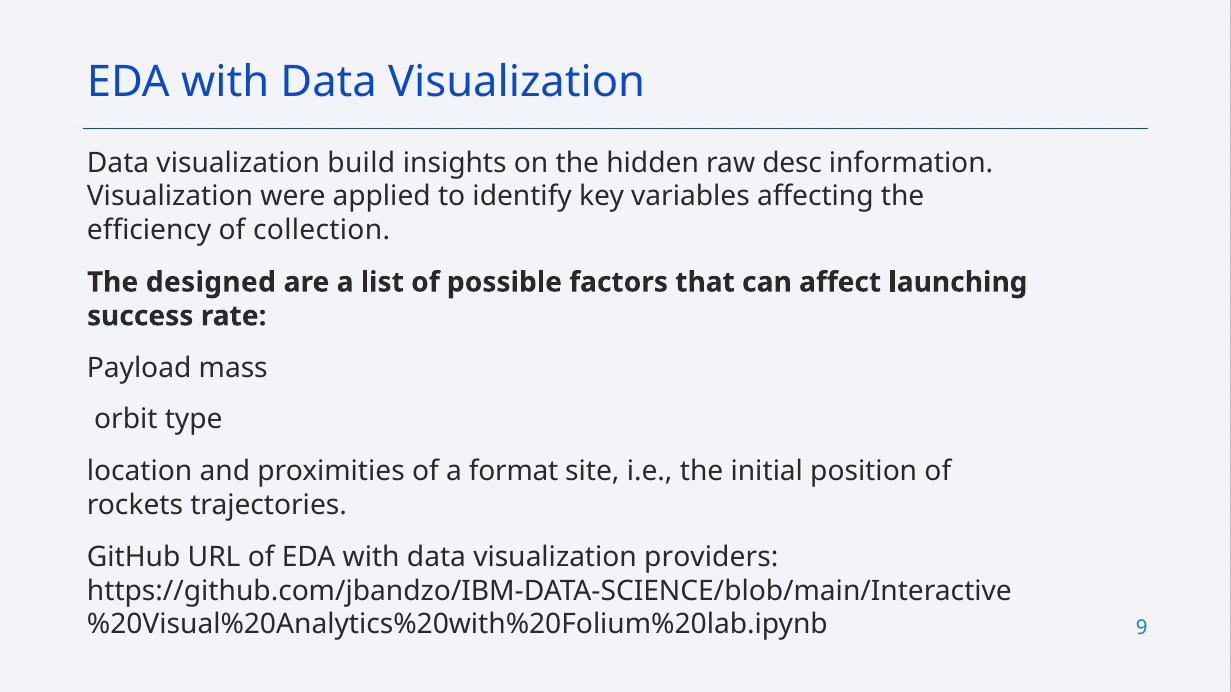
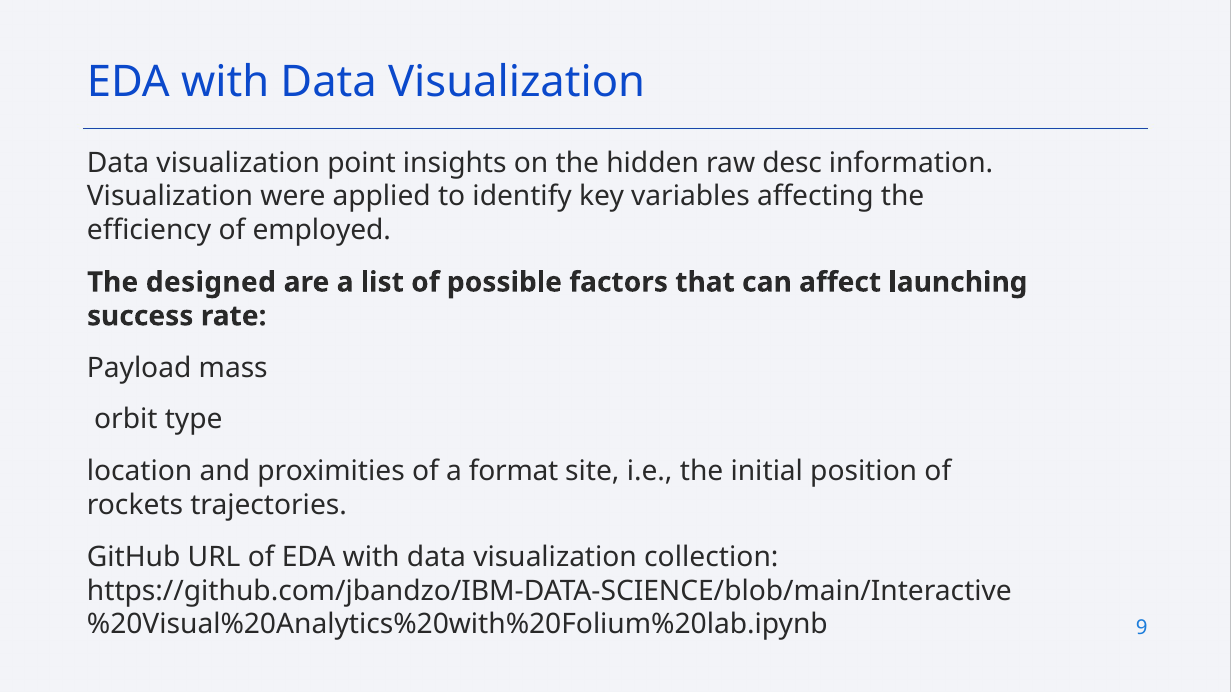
build: build -> point
collection: collection -> employed
providers: providers -> collection
